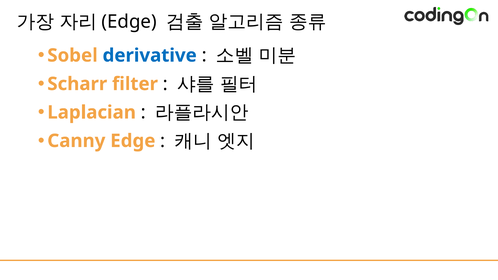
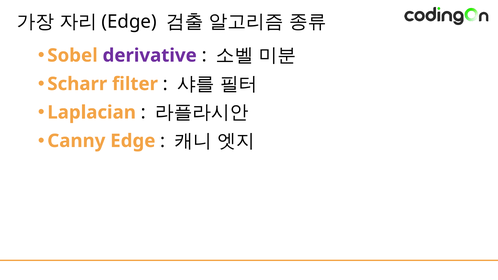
derivative colour: blue -> purple
